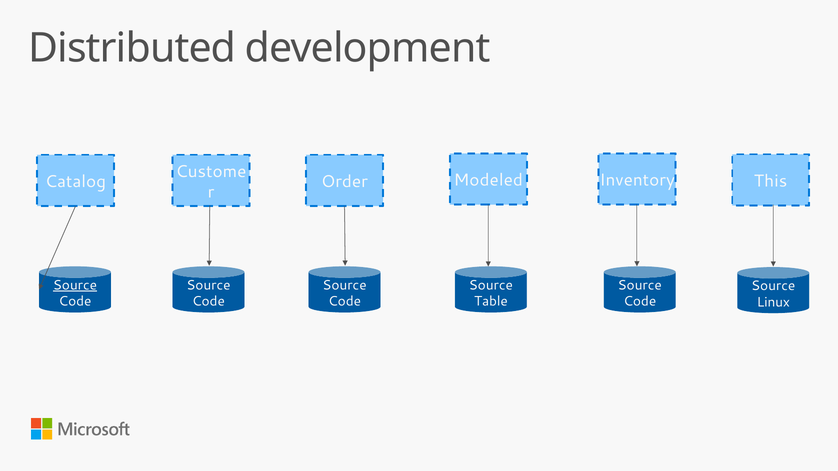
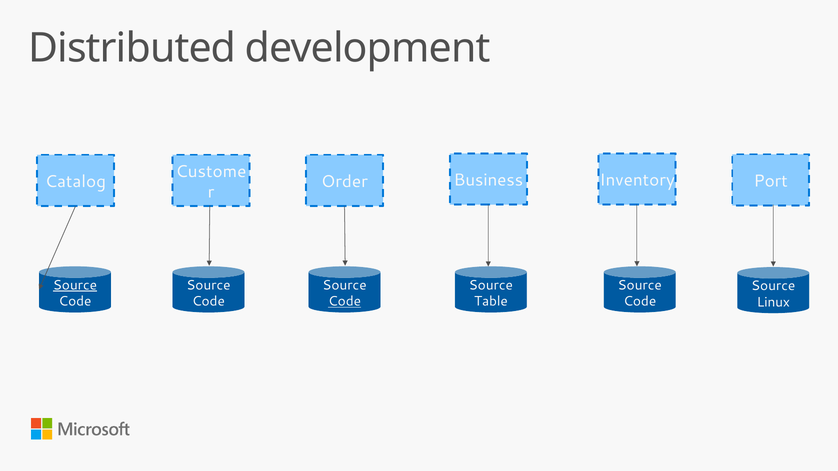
Modeled: Modeled -> Business
This: This -> Port
Code at (345, 302) underline: none -> present
